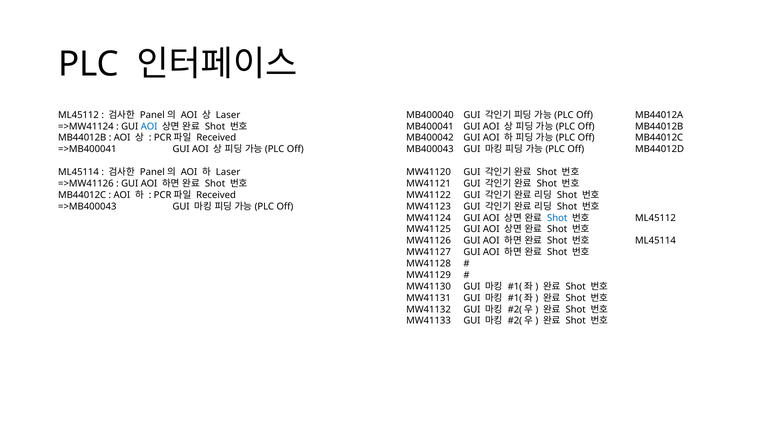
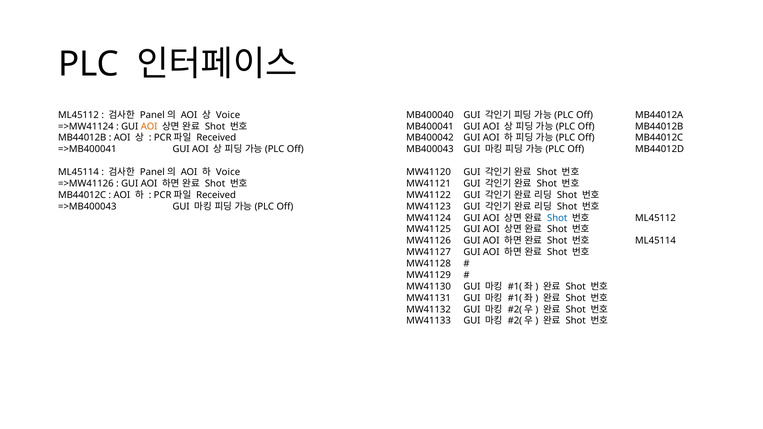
Laser at (228, 115): Laser -> Voice
AOI at (149, 126) colour: blue -> orange
Laser at (228, 172): Laser -> Voice
